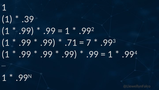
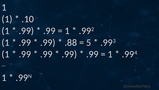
.39: .39 -> .10
.71: .71 -> .88
7: 7 -> 5
